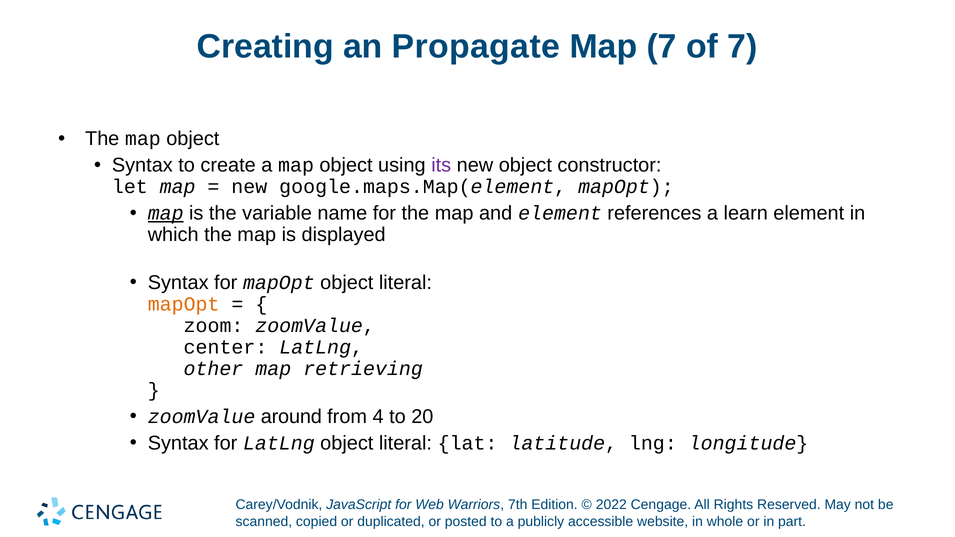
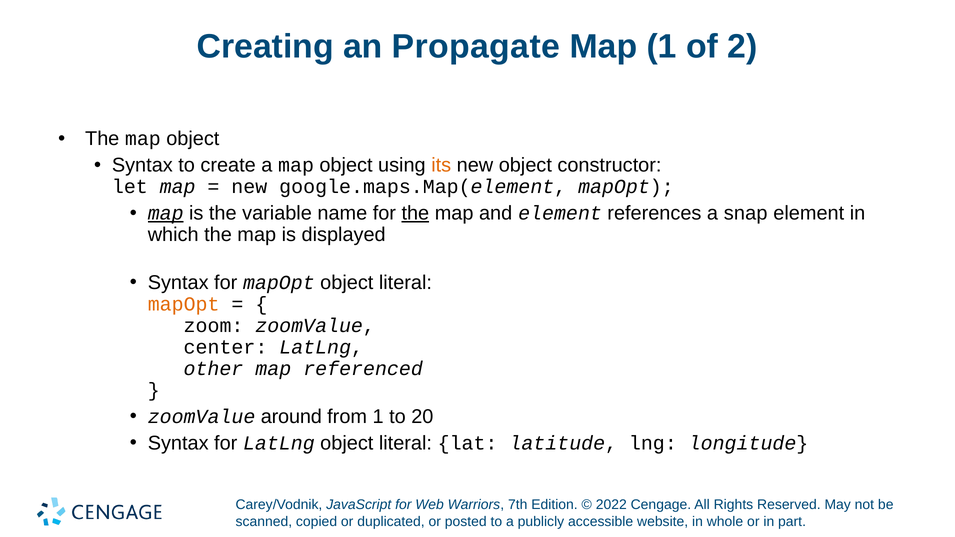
Map 7: 7 -> 1
of 7: 7 -> 2
its colour: purple -> orange
the at (415, 213) underline: none -> present
learn: learn -> snap
retrieving: retrieving -> referenced
from 4: 4 -> 1
